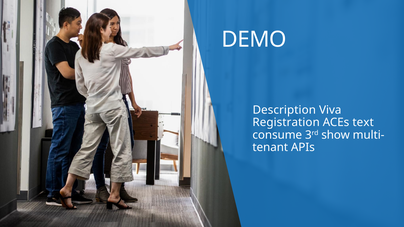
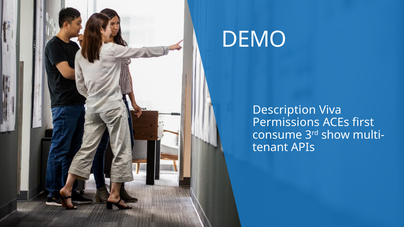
Registration: Registration -> Permissions
text: text -> first
